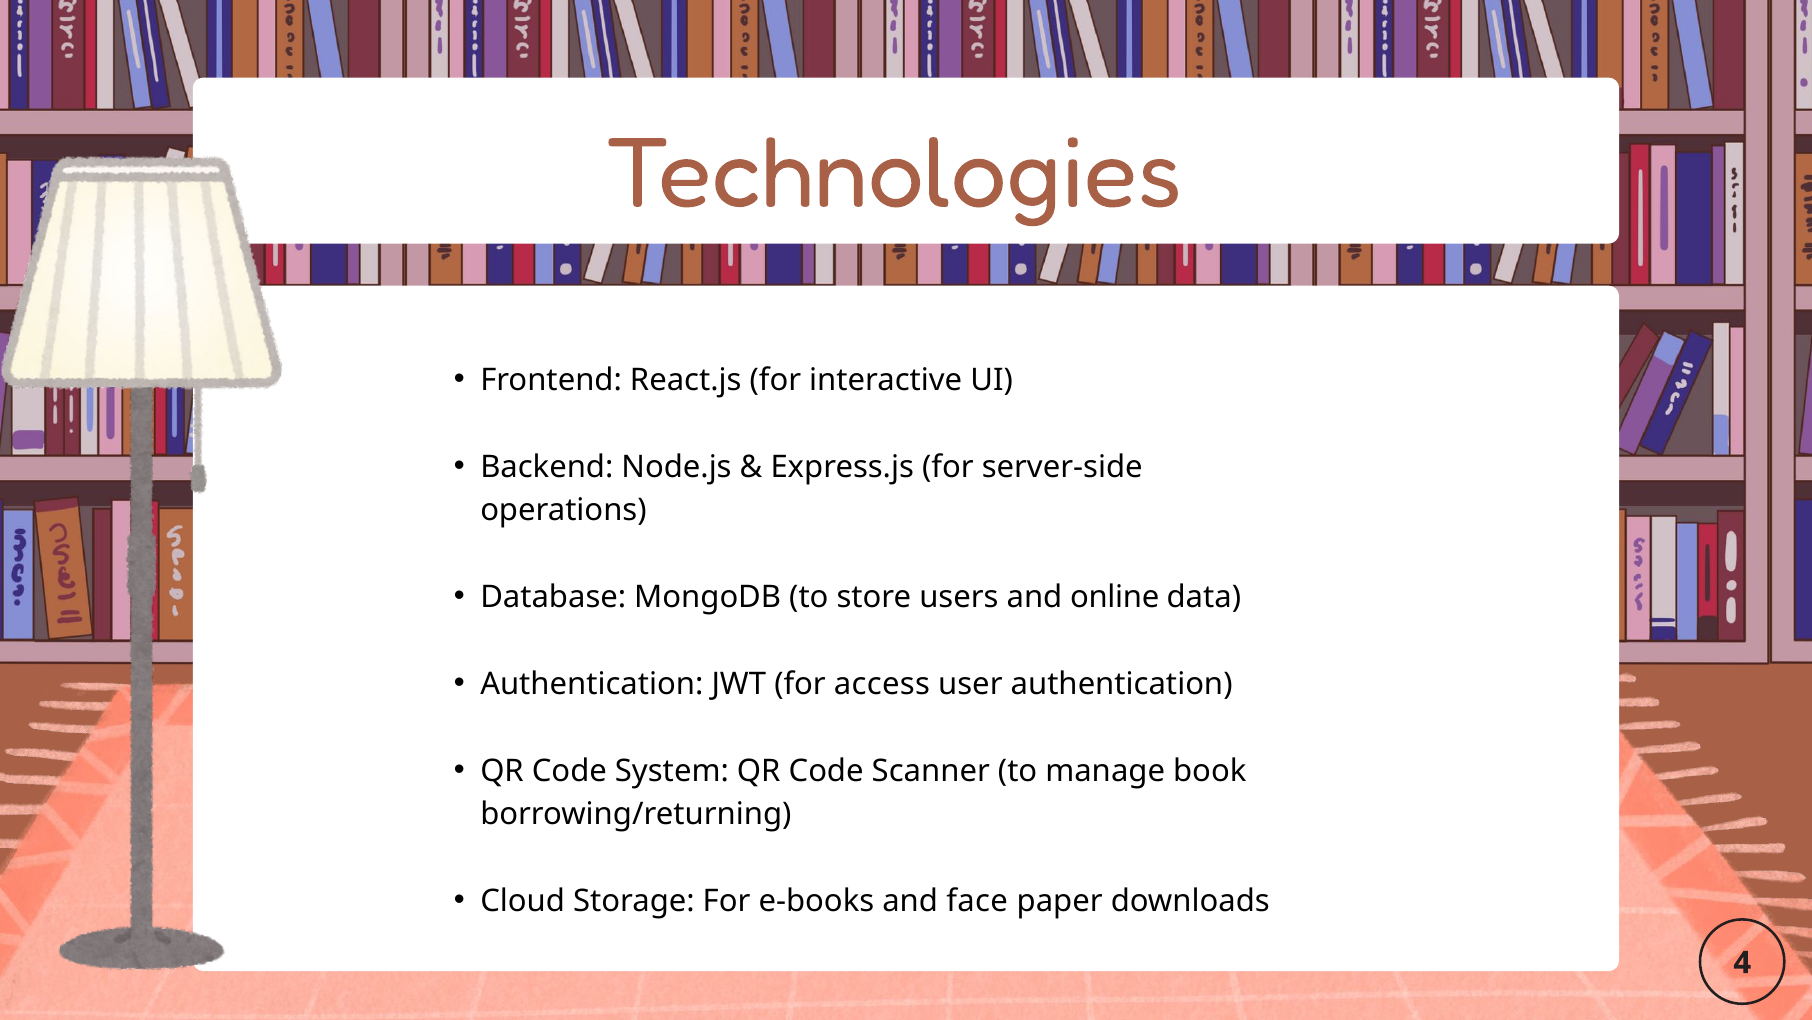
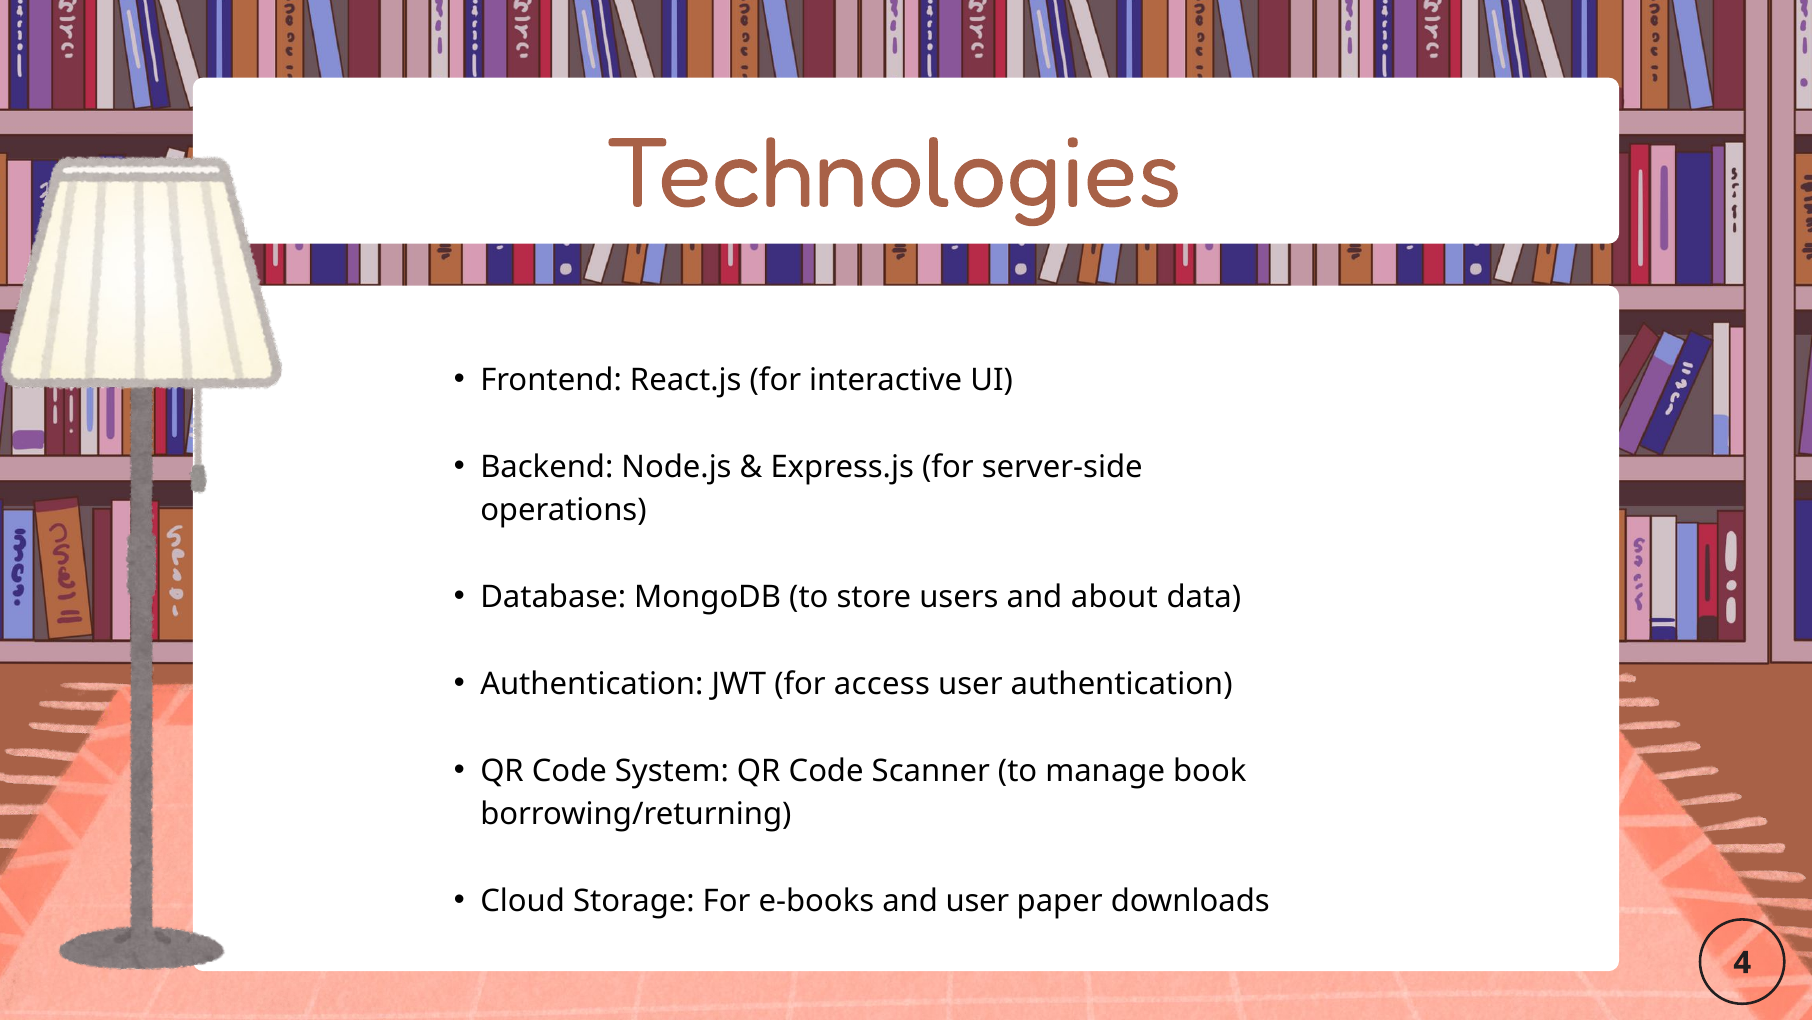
and online: online -> about
and face: face -> user
